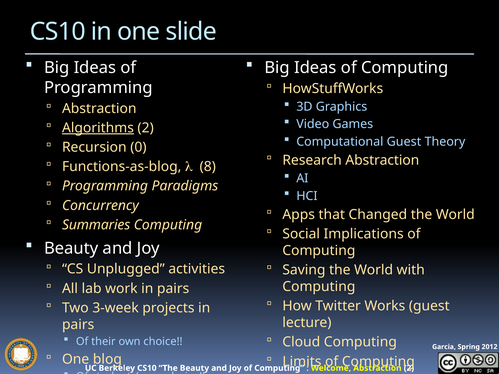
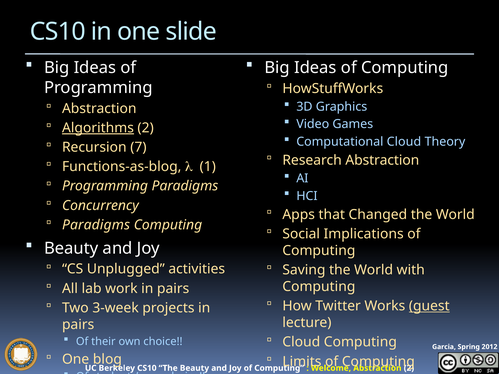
Computational Guest: Guest -> Cloud
0: 0 -> 7
8: 8 -> 1
Summaries at (96, 225): Summaries -> Paradigms
guest at (429, 306) underline: none -> present
